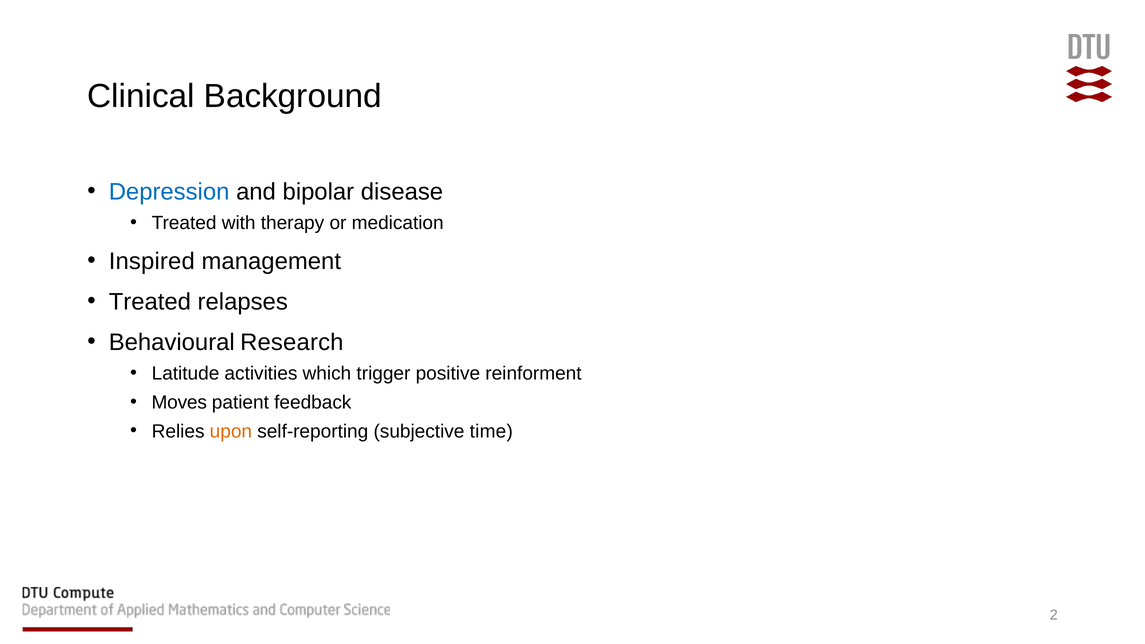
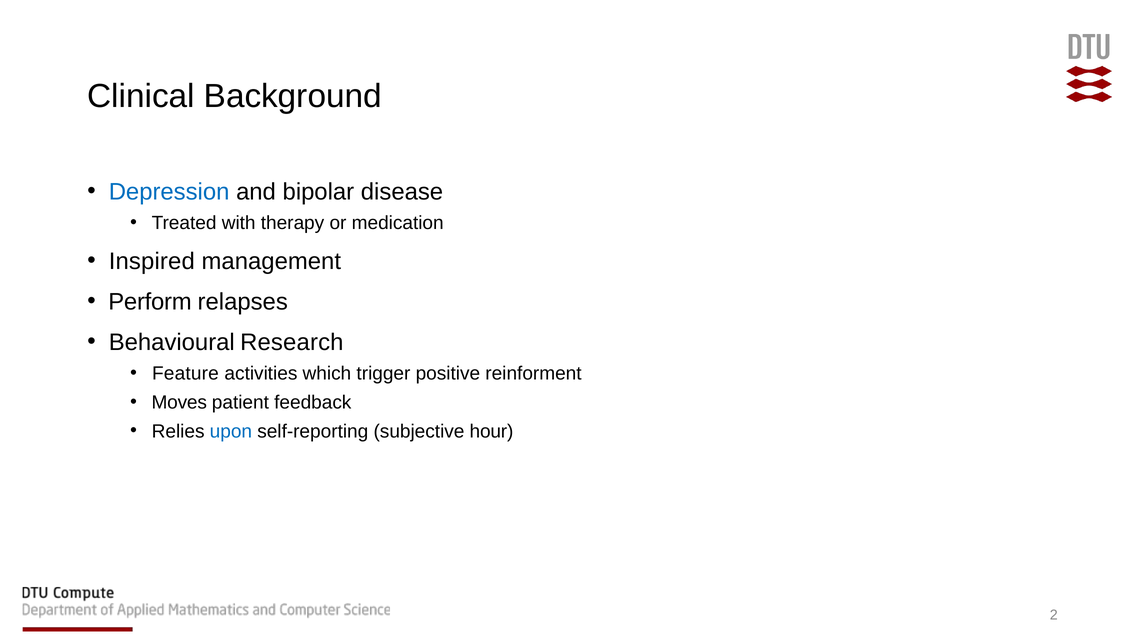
Treated at (150, 302): Treated -> Perform
Latitude: Latitude -> Feature
upon colour: orange -> blue
time: time -> hour
